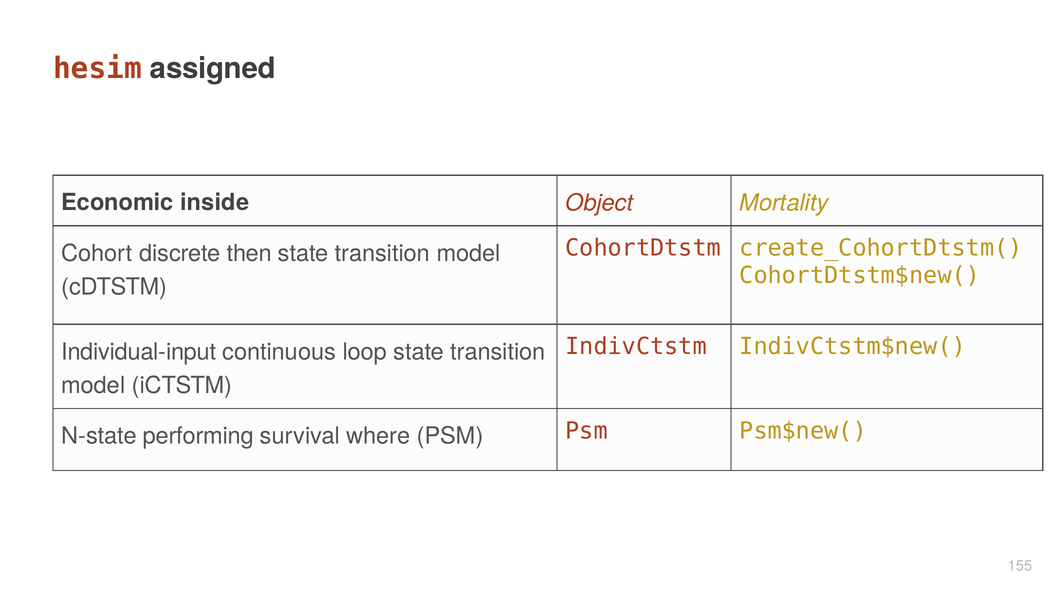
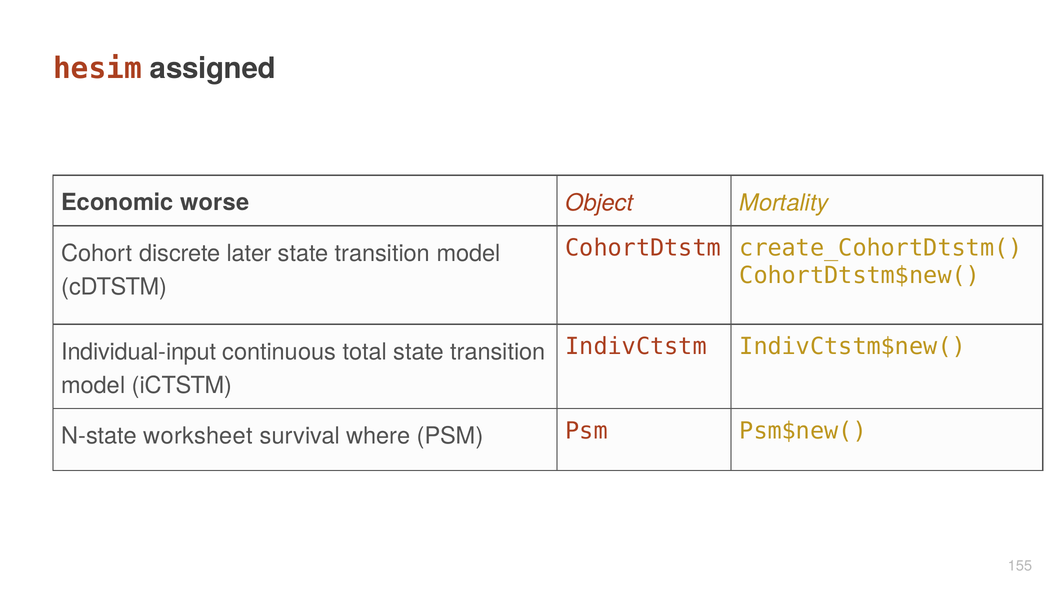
inside: inside -> worse
then: then -> later
loop: loop -> total
performing: performing -> worksheet
